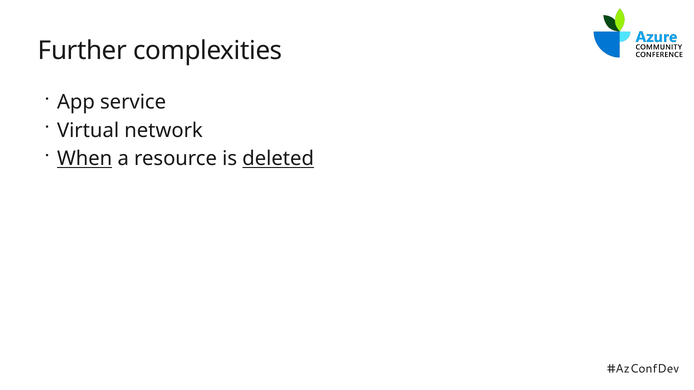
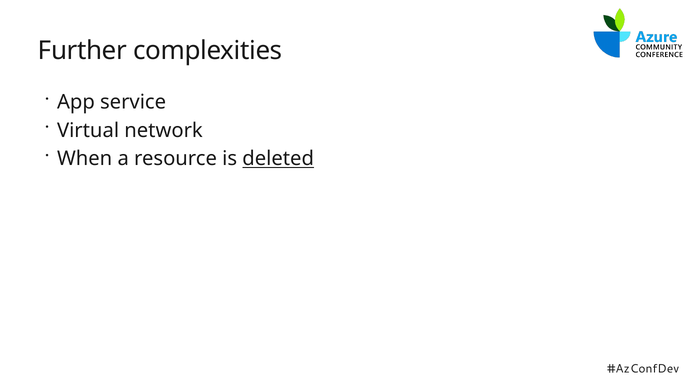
When underline: present -> none
